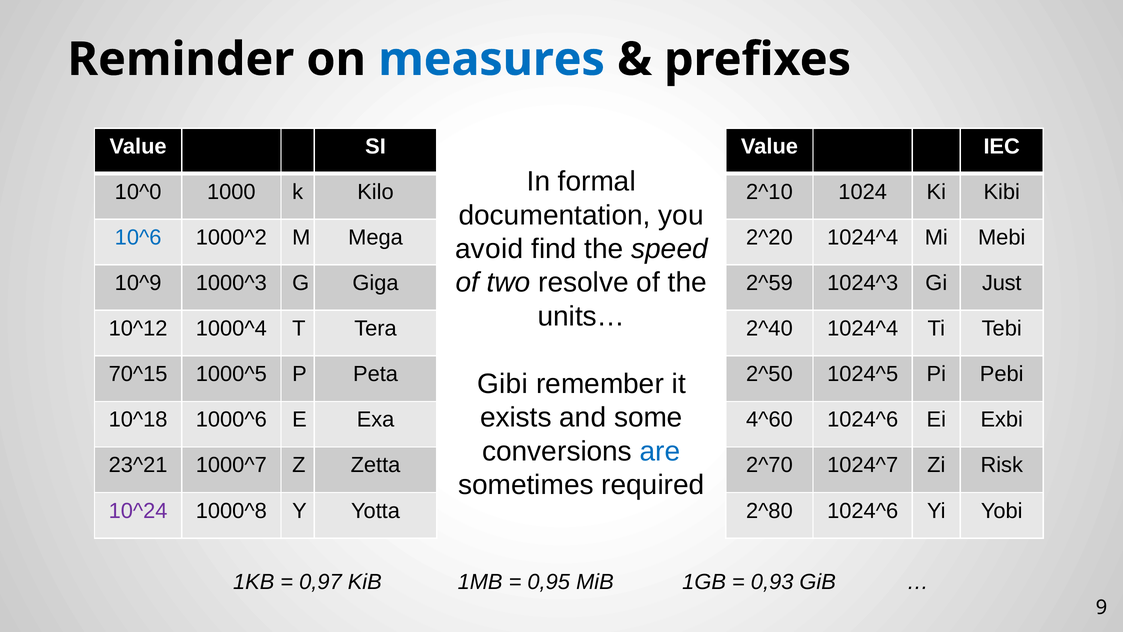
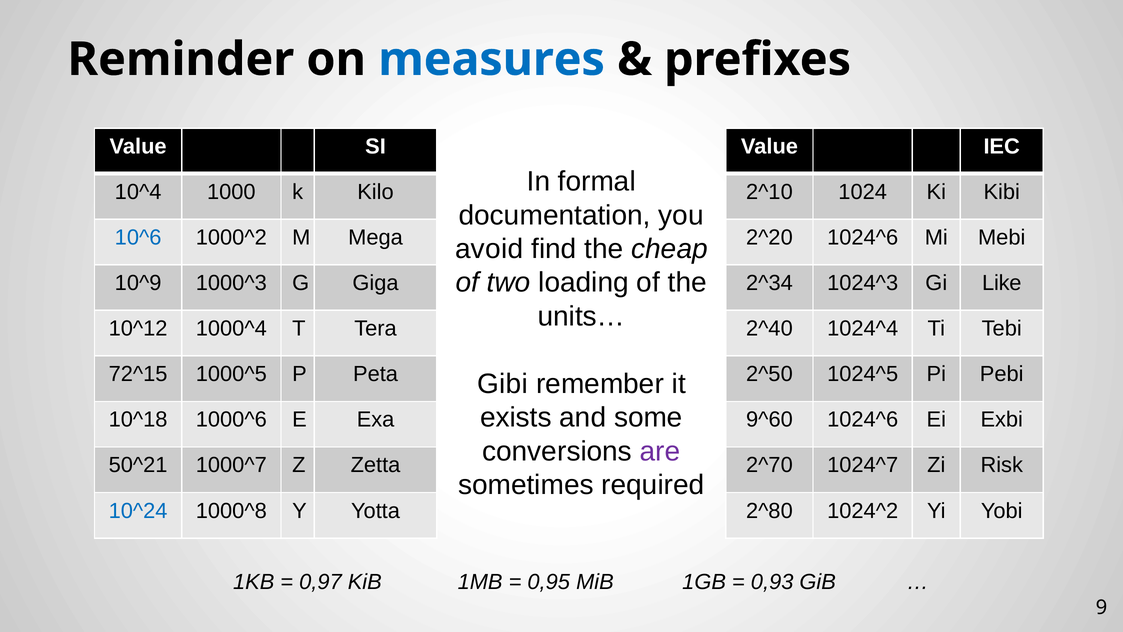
10^0: 10^0 -> 10^4
2^20 1024^4: 1024^4 -> 1024^6
speed: speed -> cheap
resolve: resolve -> loading
2^59: 2^59 -> 2^34
Just: Just -> Like
70^15: 70^15 -> 72^15
4^60: 4^60 -> 9^60
are colour: blue -> purple
23^21: 23^21 -> 50^21
10^24 colour: purple -> blue
2^80 1024^6: 1024^6 -> 1024^2
